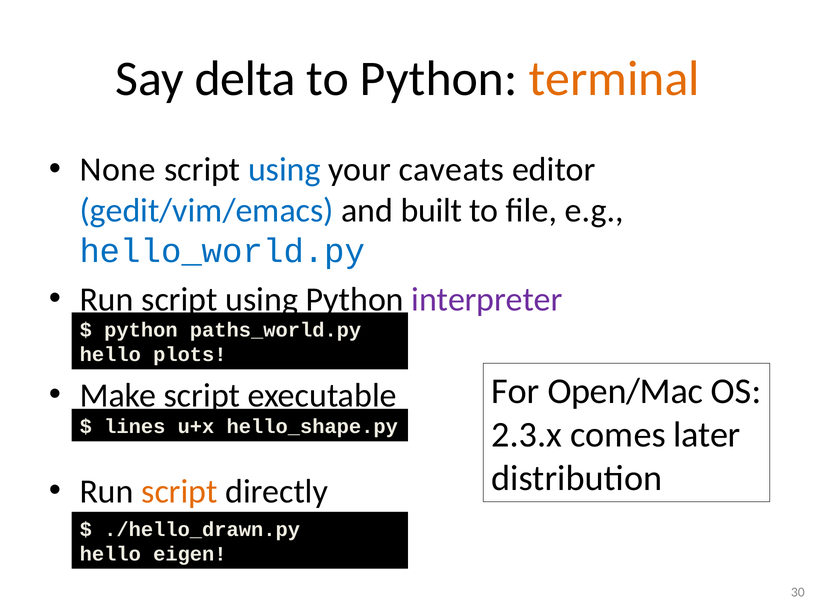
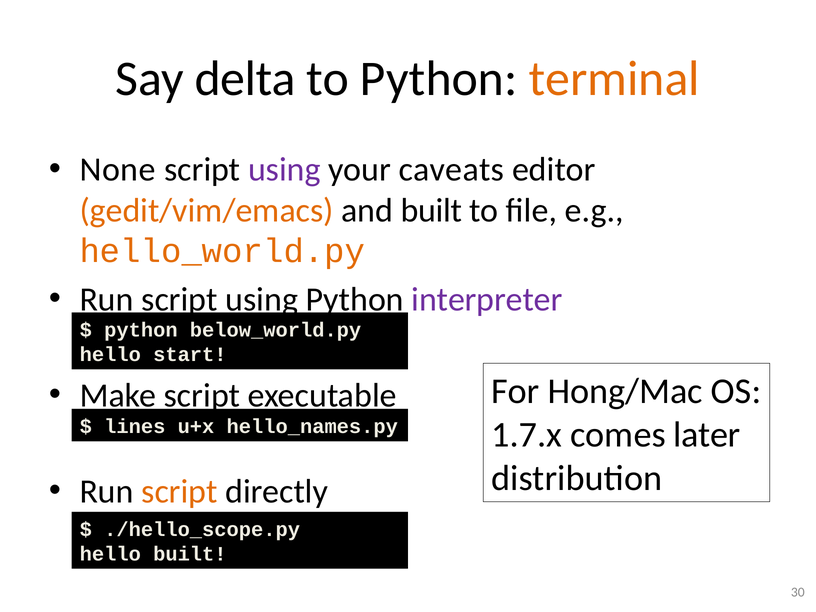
using at (284, 170) colour: blue -> purple
gedit/vim/emacs colour: blue -> orange
hello_world.py colour: blue -> orange
paths_world.py: paths_world.py -> below_world.py
plots: plots -> start
Open/Mac: Open/Mac -> Hong/Mac
hello_shape.py: hello_shape.py -> hello_names.py
2.3.x: 2.3.x -> 1.7.x
./hello_drawn.py: ./hello_drawn.py -> ./hello_scope.py
hello eigen: eigen -> built
